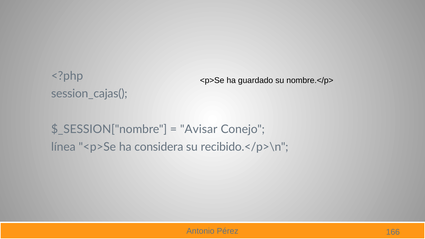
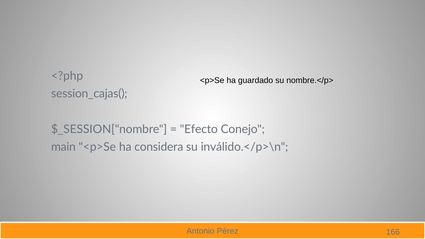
Avisar: Avisar -> Efecto
línea: línea -> main
recibido.</p>\n: recibido.</p>\n -> inválido.</p>\n
